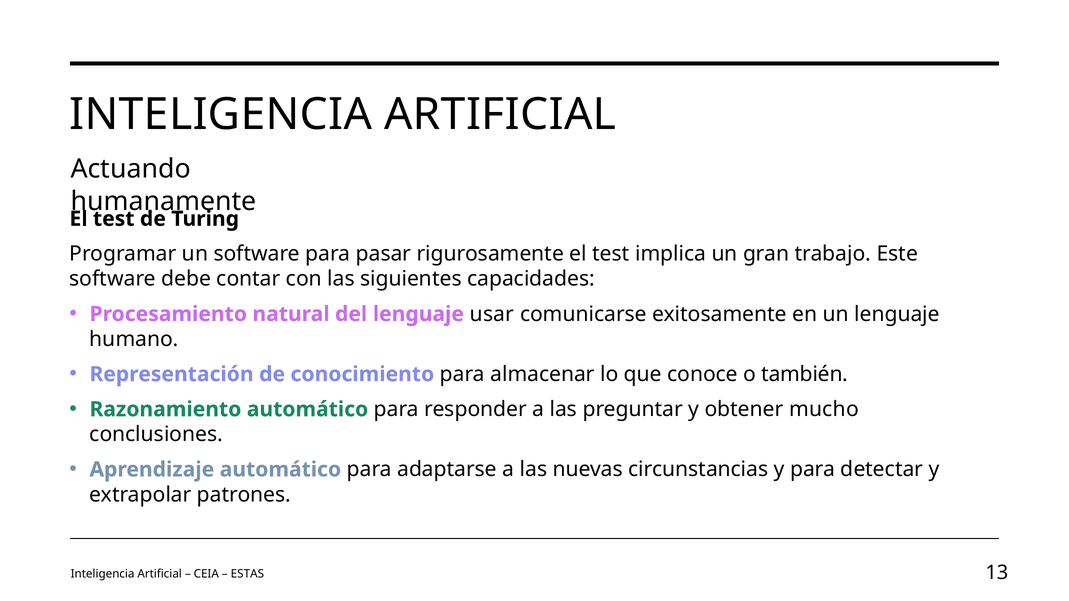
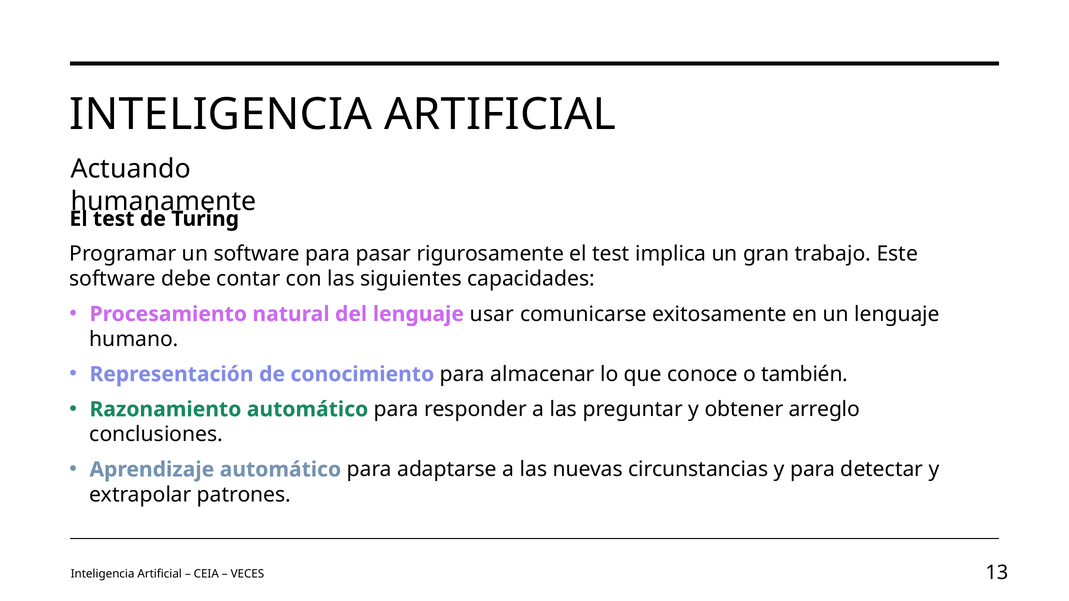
mucho: mucho -> arreglo
ESTAS: ESTAS -> VECES
